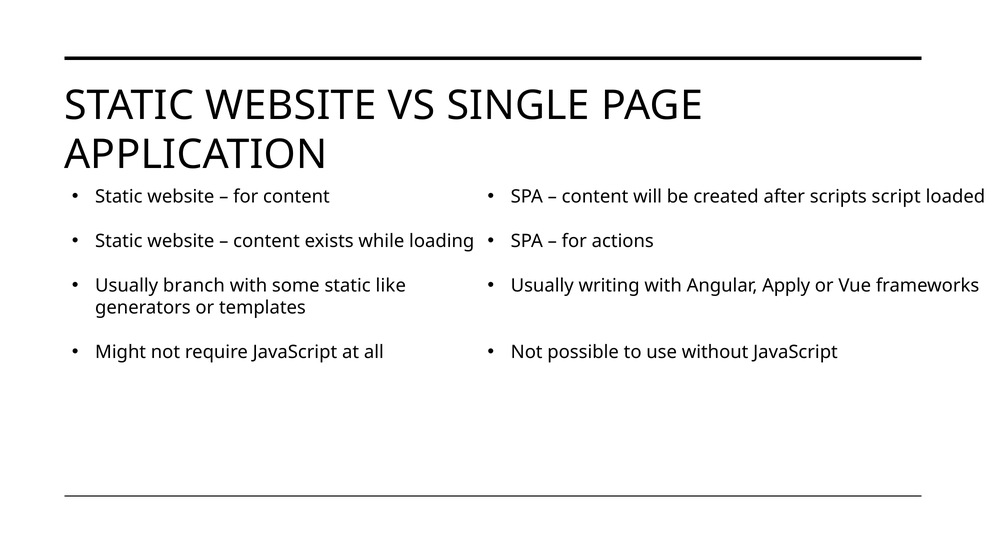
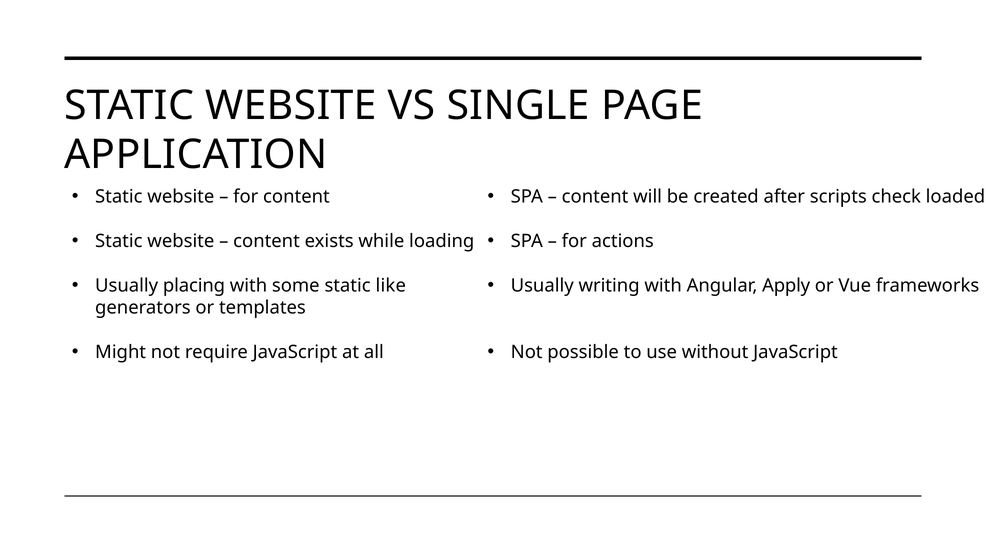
script: script -> check
branch: branch -> placing
